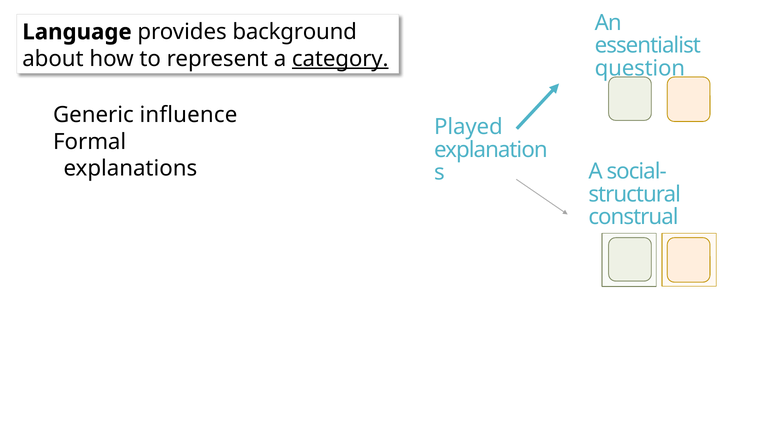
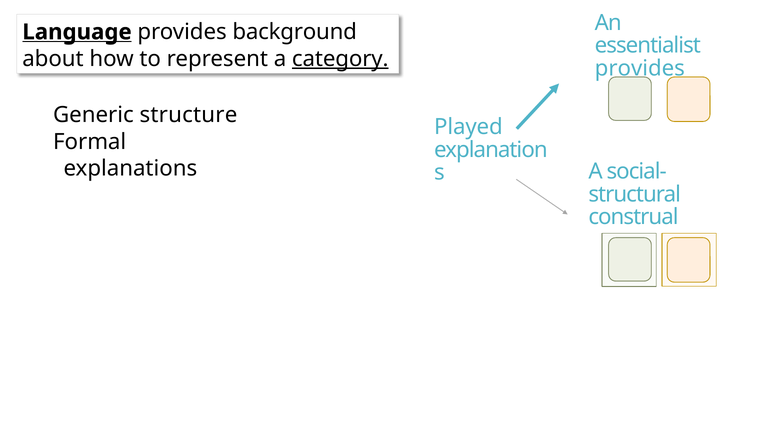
Language underline: none -> present
question at (640, 68): question -> provides
influence: influence -> structure
